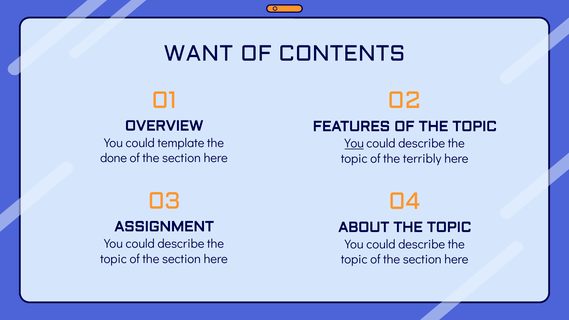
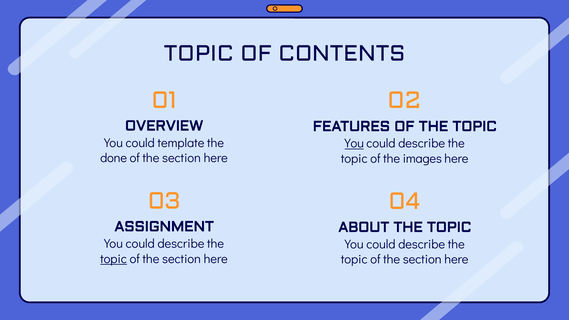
WANT at (199, 54): WANT -> TOPIC
terribly: terribly -> images
topic at (114, 259) underline: none -> present
